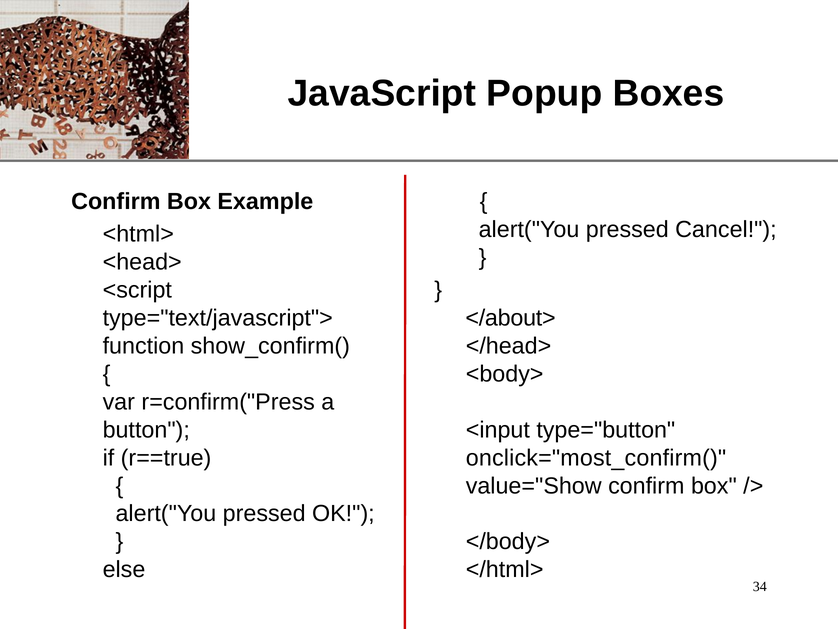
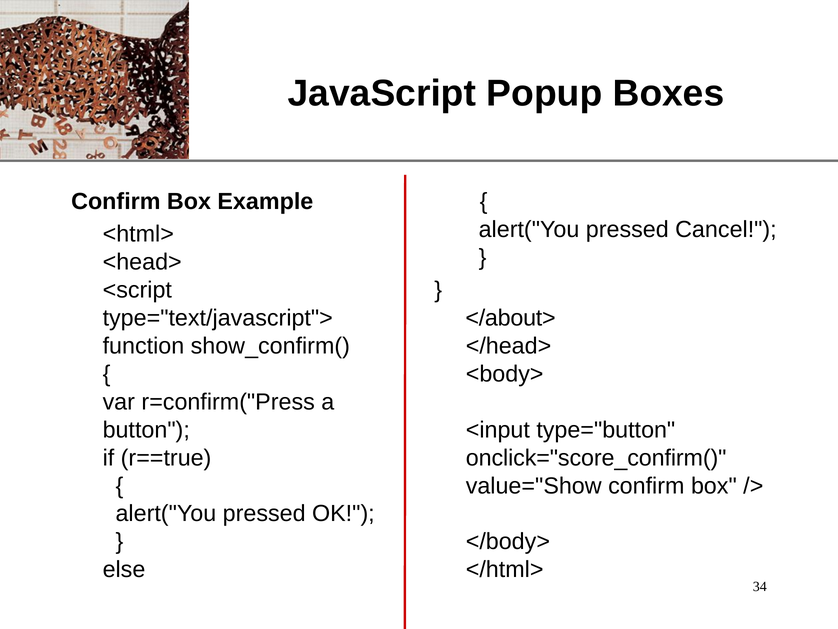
onclick="most_confirm(: onclick="most_confirm( -> onclick="score_confirm(
